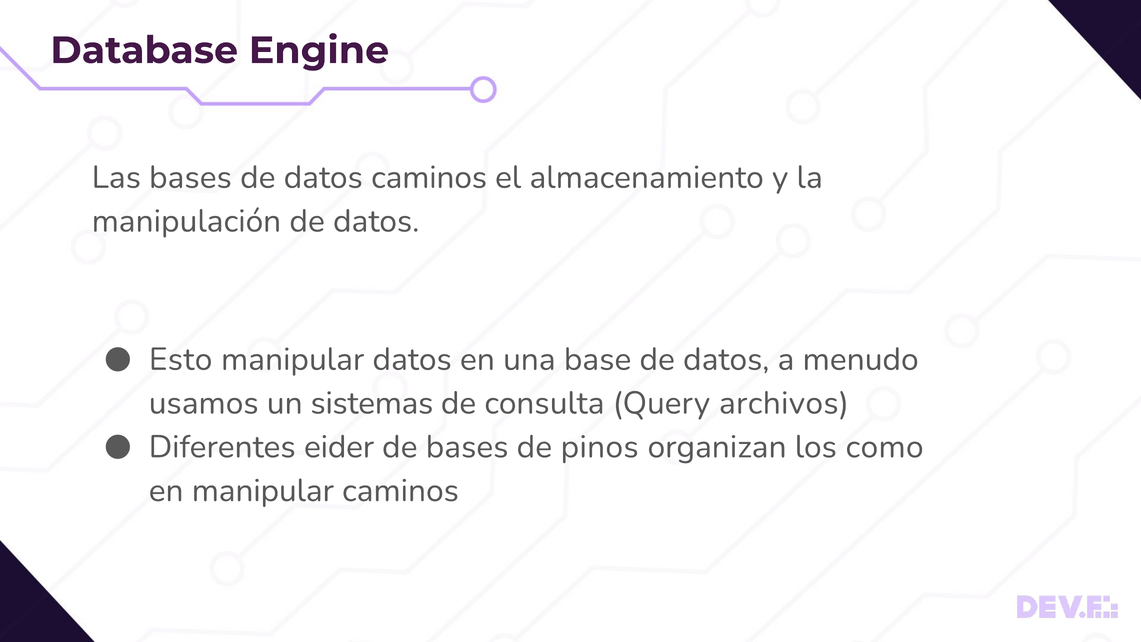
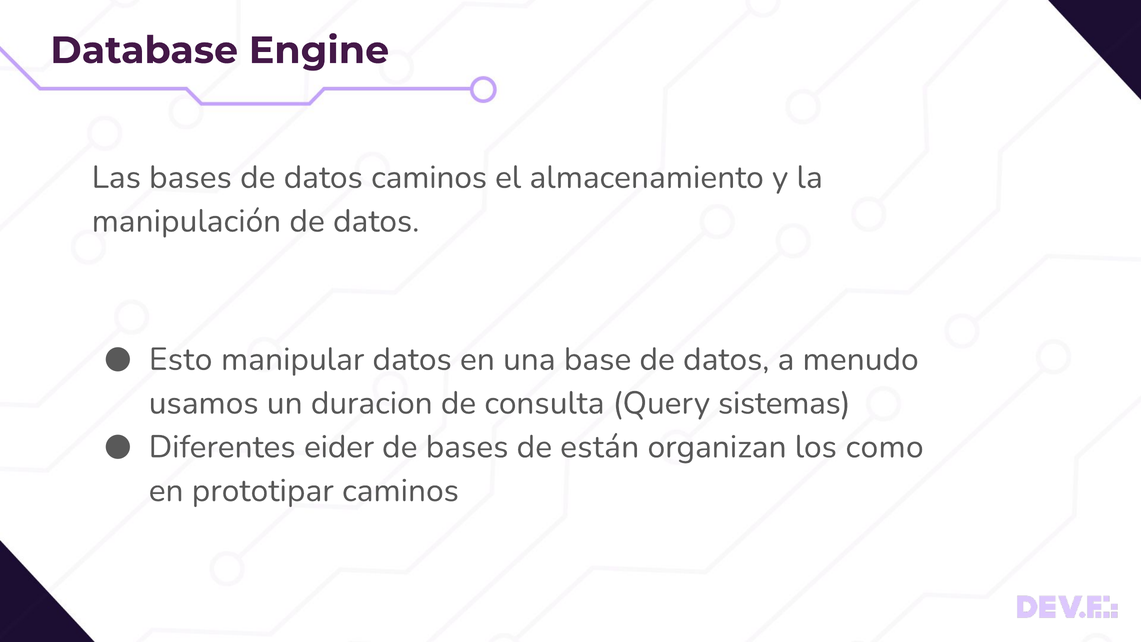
sistemas: sistemas -> duracion
archivos: archivos -> sistemas
pinos: pinos -> están
en manipular: manipular -> prototipar
